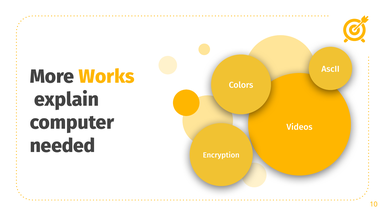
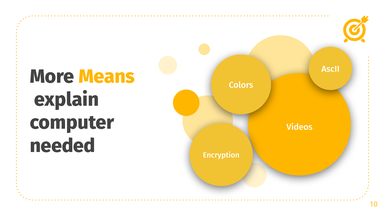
Works: Works -> Means
